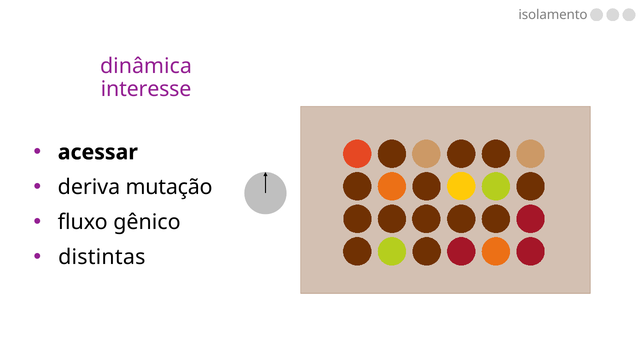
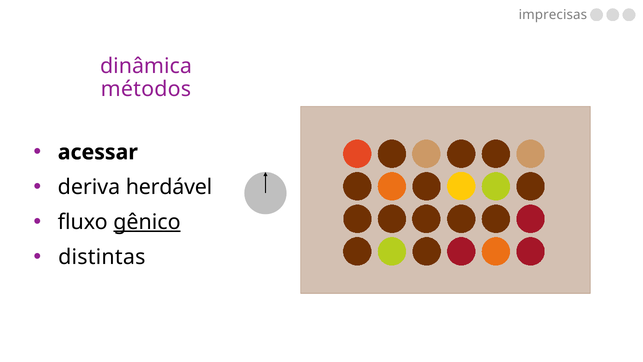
isolamento: isolamento -> imprecisas
interesse: interesse -> métodos
mutação: mutação -> herdável
gênico underline: none -> present
